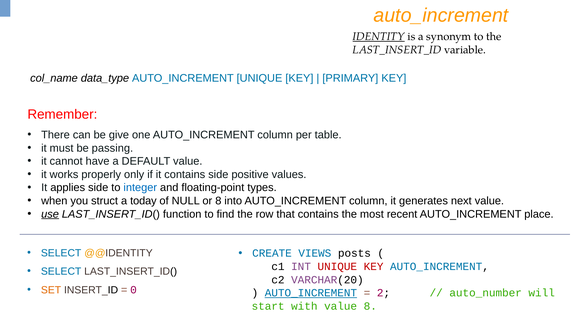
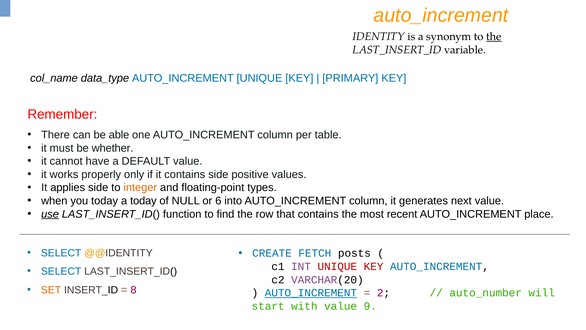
IDENTITY underline: present -> none
the at (494, 37) underline: none -> present
give: give -> able
passing: passing -> whether
integer colour: blue -> orange
you struct: struct -> today
or 8: 8 -> 6
VIEWS: VIEWS -> FETCH
0: 0 -> 8
value 8: 8 -> 9
